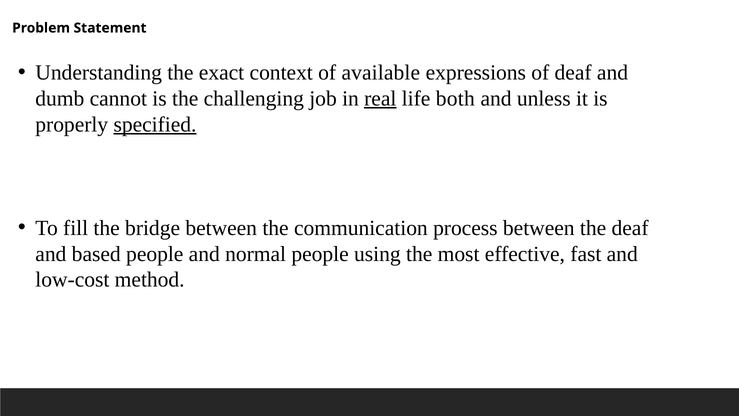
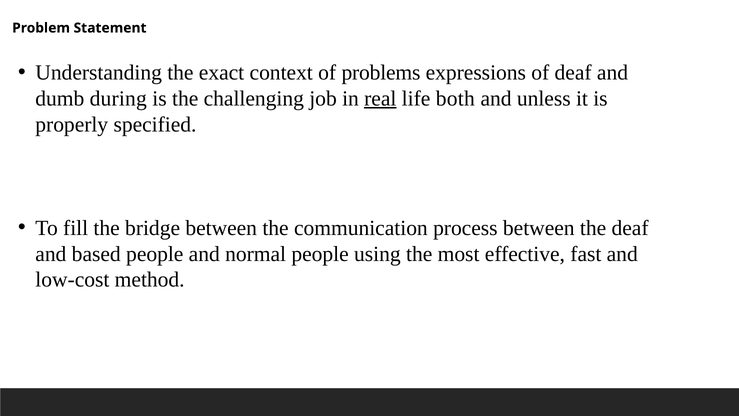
available: available -> problems
cannot: cannot -> during
specified underline: present -> none
